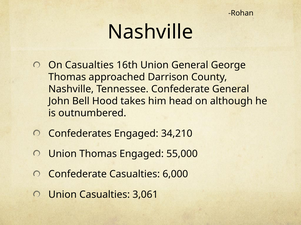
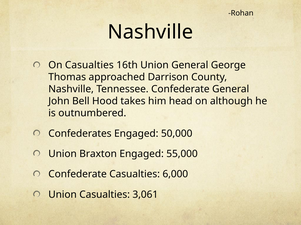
34,210: 34,210 -> 50,000
Union Thomas: Thomas -> Braxton
